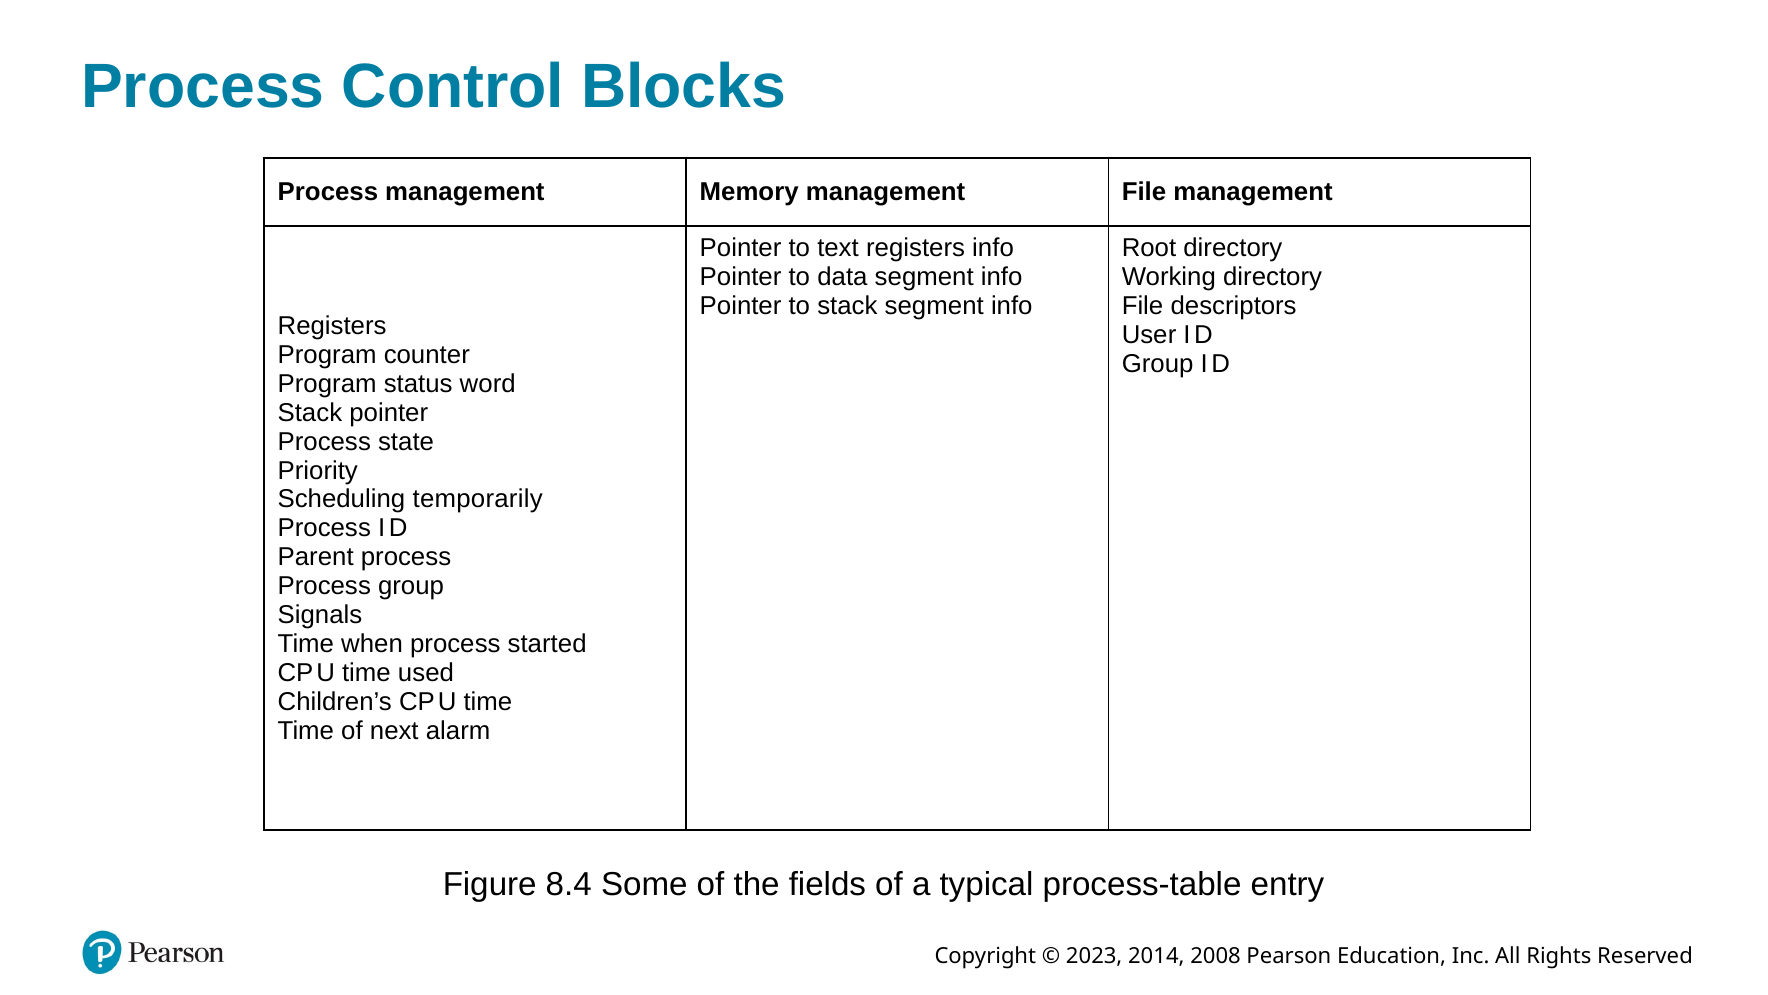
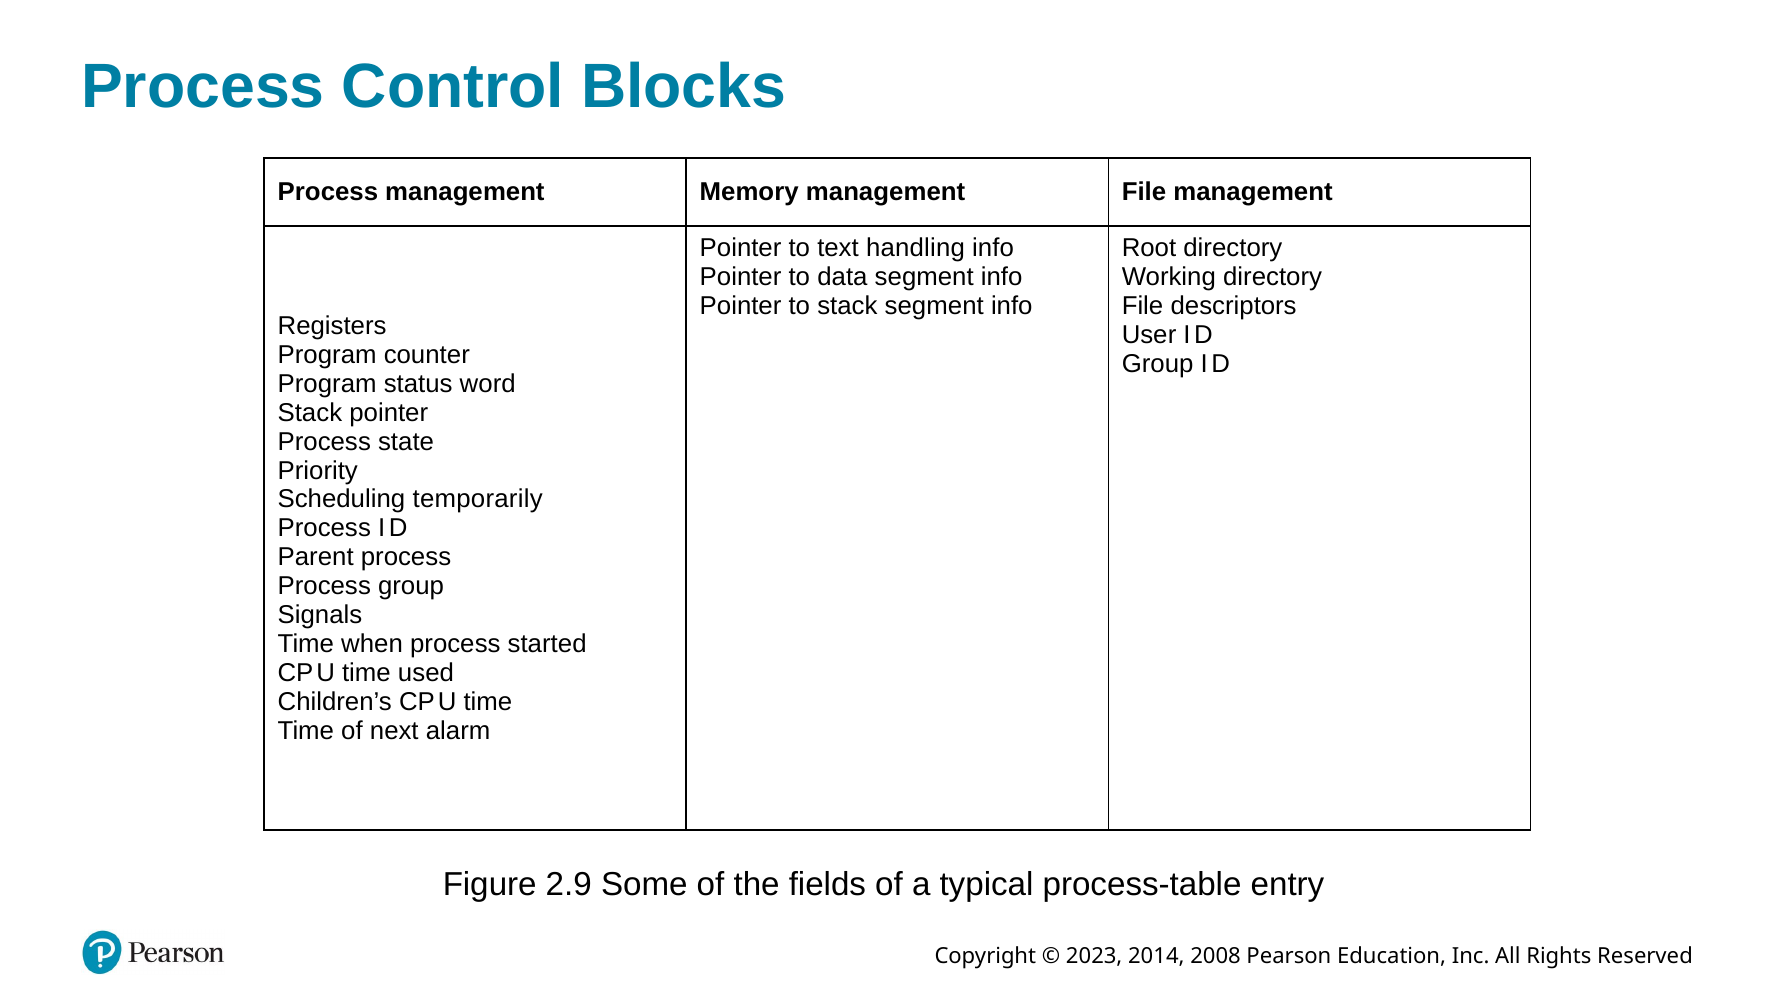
text registers: registers -> handling
8.4: 8.4 -> 2.9
